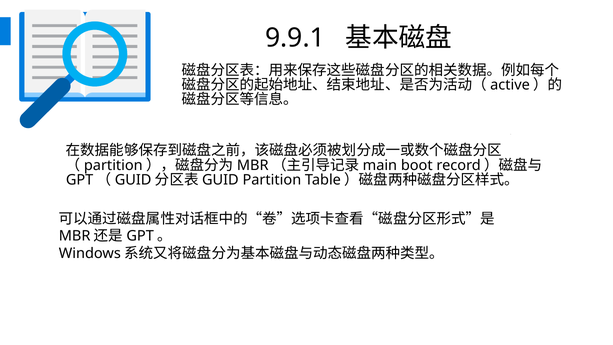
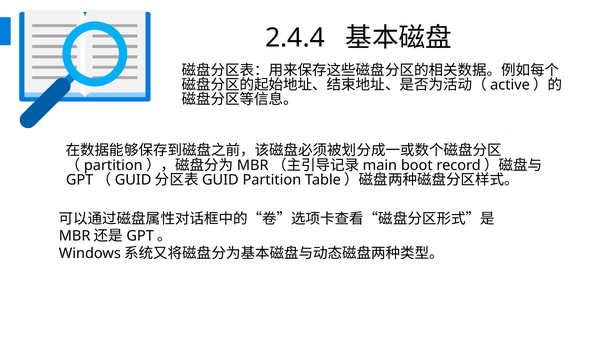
9.9.1: 9.9.1 -> 2.4.4
